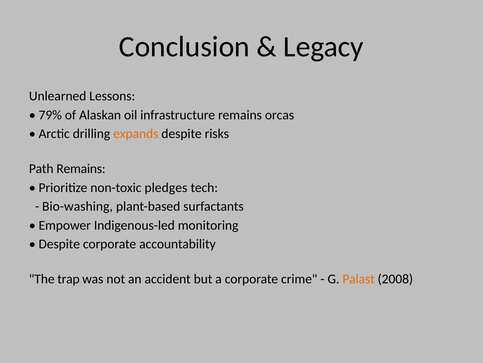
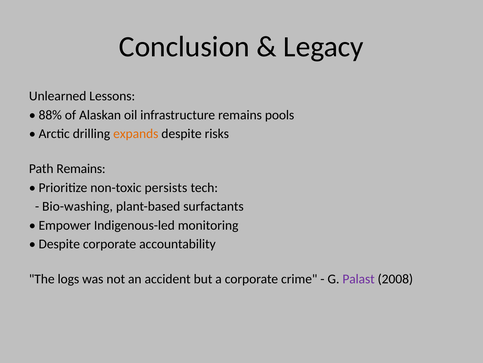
79%: 79% -> 88%
orcas: orcas -> pools
pledges: pledges -> persists
trap: trap -> logs
Palast colour: orange -> purple
